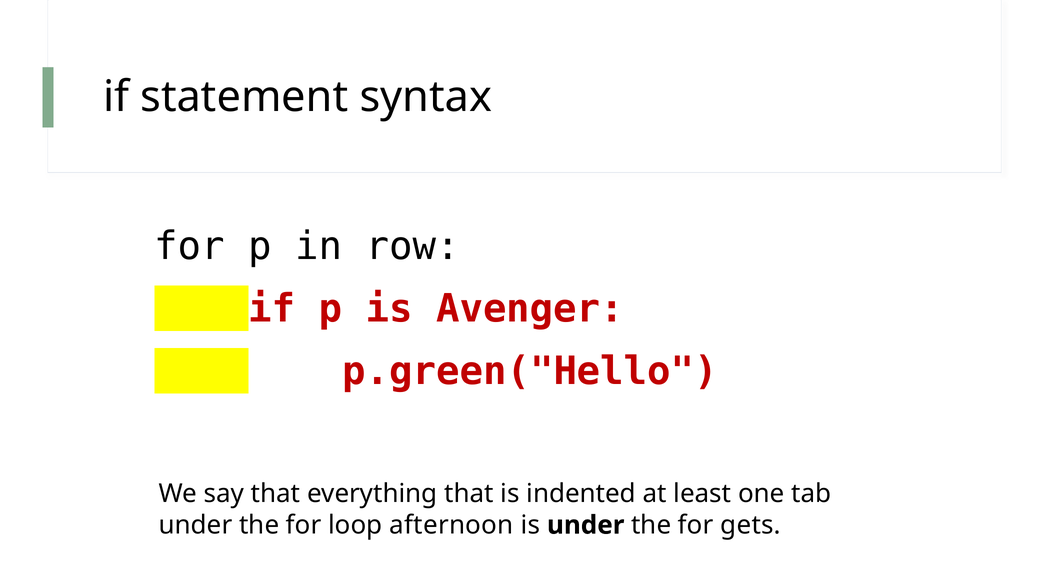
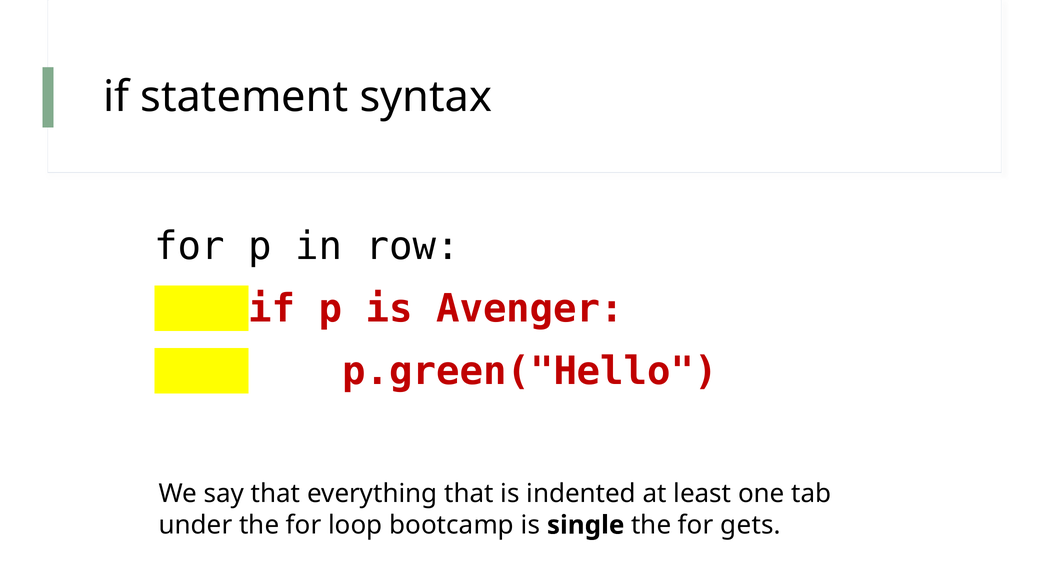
afternoon: afternoon -> bootcamp
is under: under -> single
